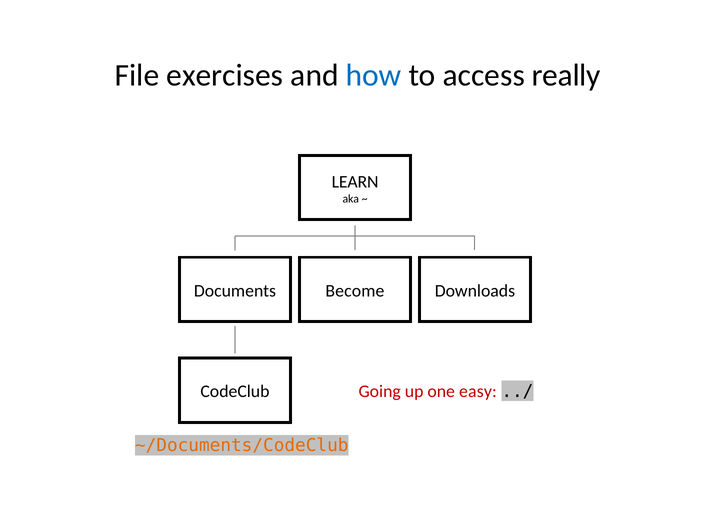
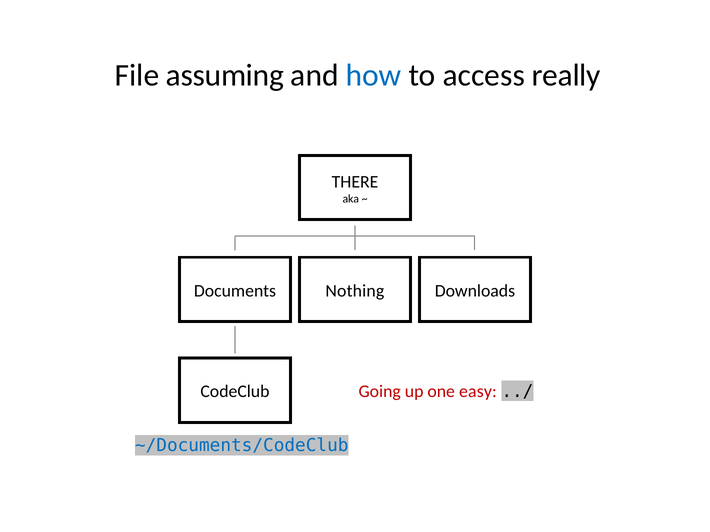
exercises: exercises -> assuming
LEARN: LEARN -> THERE
Become: Become -> Nothing
~/Documents/CodeClub colour: orange -> blue
